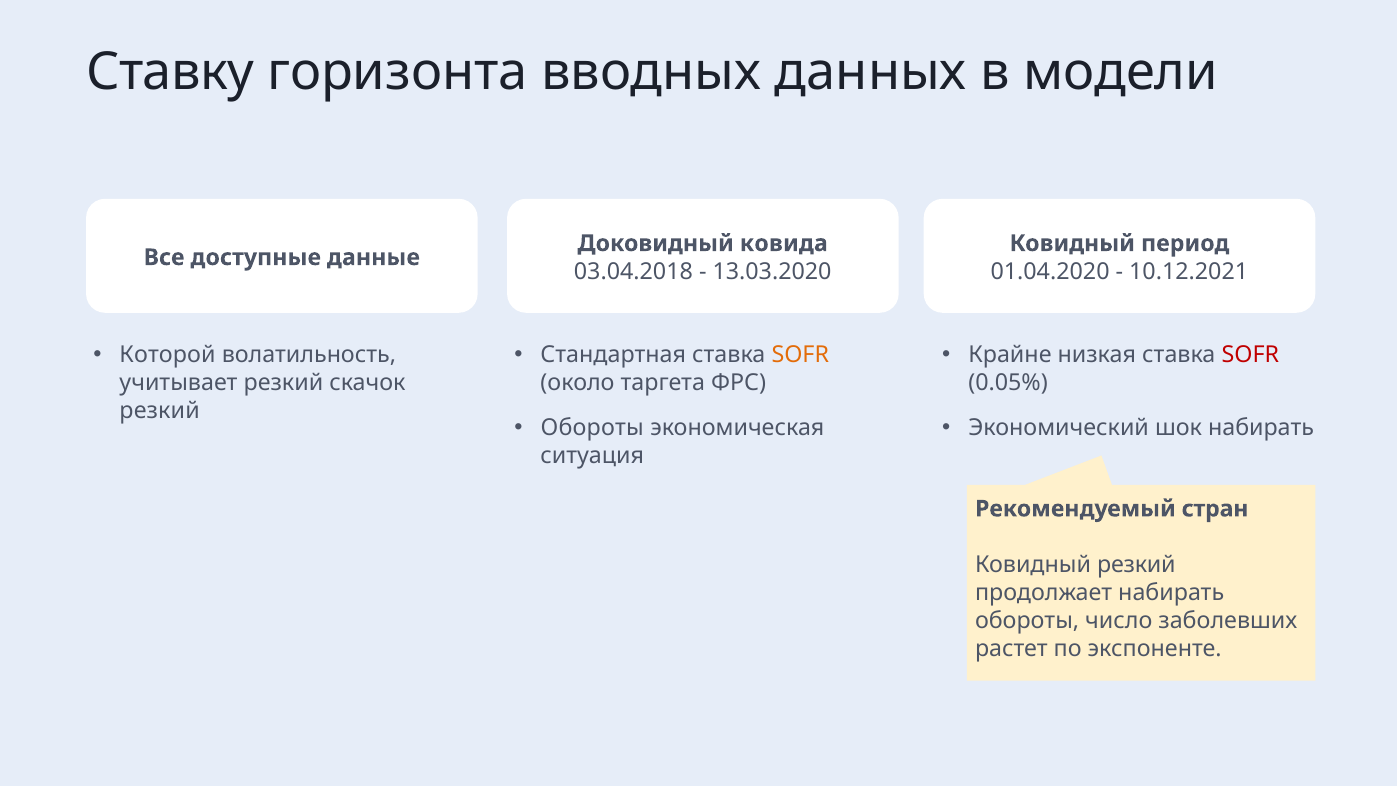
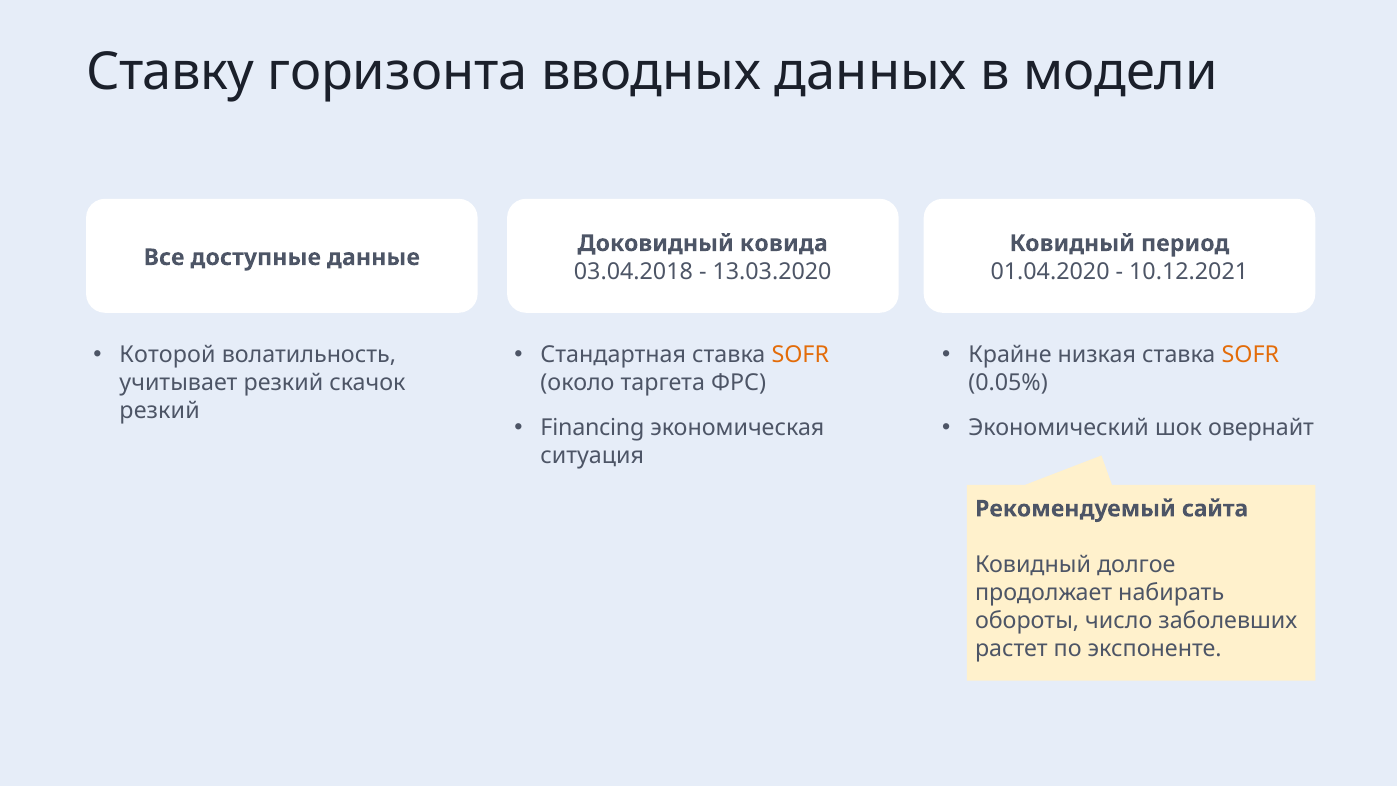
SOFR at (1250, 355) colour: red -> orange
шок набирать: набирать -> овернайт
Обороты at (592, 428): Обороты -> Financing
стран: стран -> сайта
Ковидный резкий: резкий -> долгое
